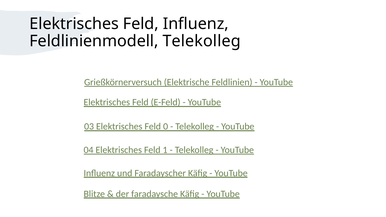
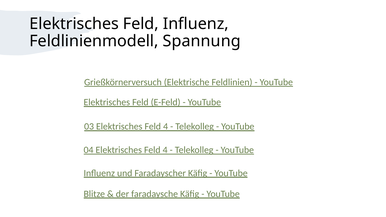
Feldlinienmodell Telekolleg: Telekolleg -> Spannung
03 Elektrisches Feld 0: 0 -> 4
04 Elektrisches Feld 1: 1 -> 4
